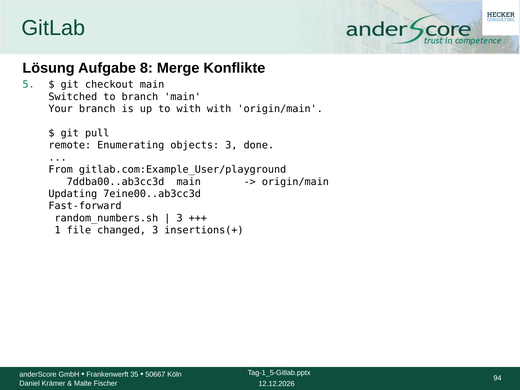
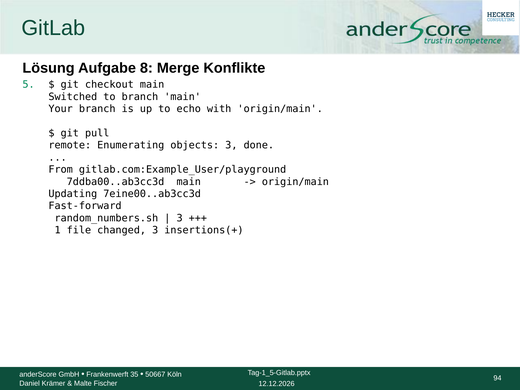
to with: with -> echo
